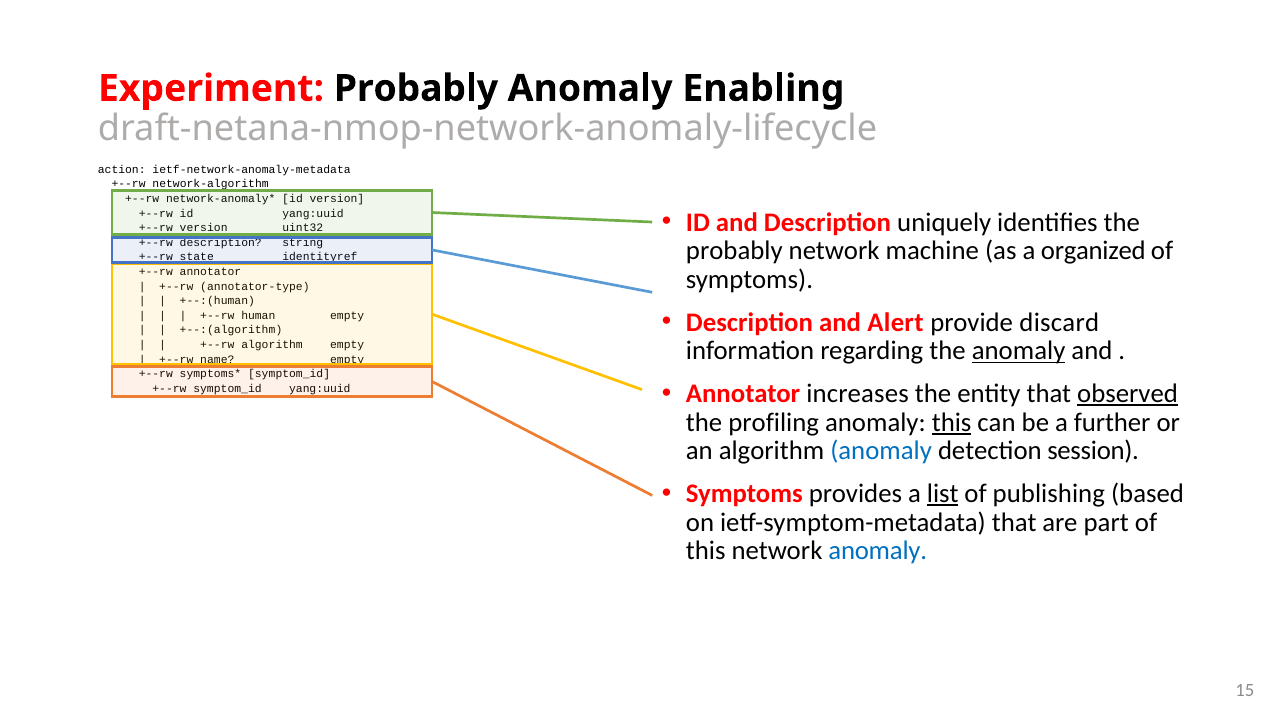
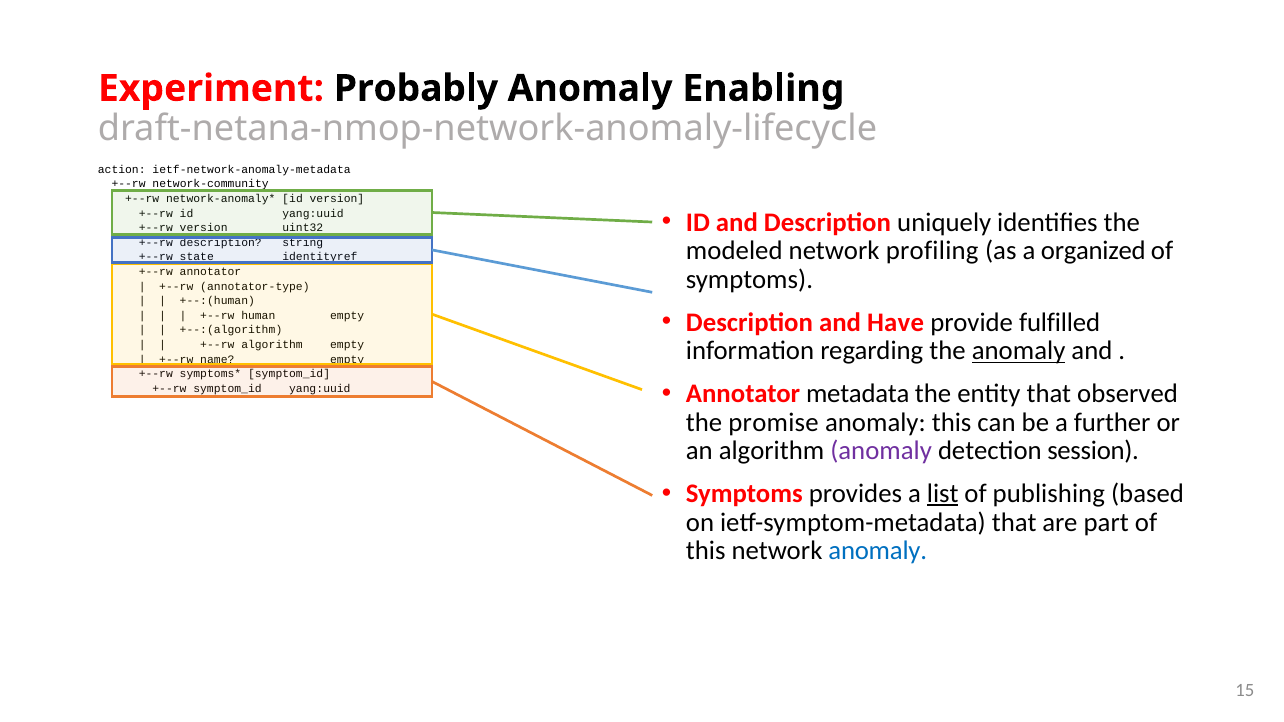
network-algorithm: network-algorithm -> network-community
probably at (734, 251): probably -> modeled
machine: machine -> profiling
Alert: Alert -> Have
discard: discard -> fulfilled
increases: increases -> metadata
observed underline: present -> none
profiling: profiling -> promise
this at (952, 422) underline: present -> none
anomaly at (881, 451) colour: blue -> purple
